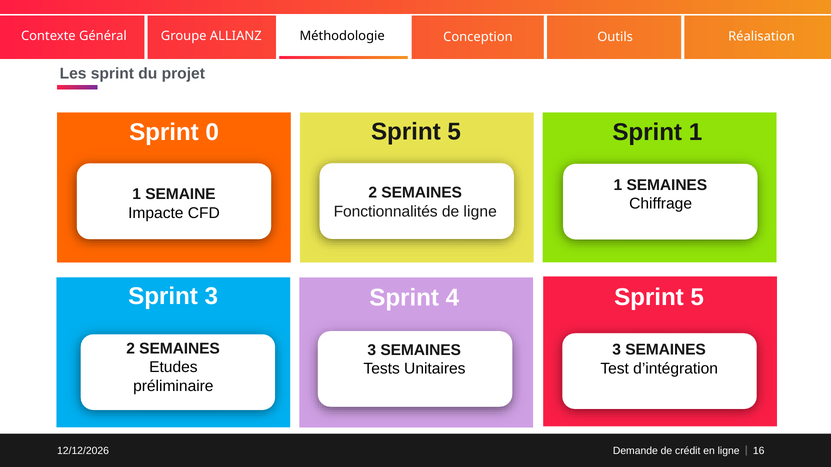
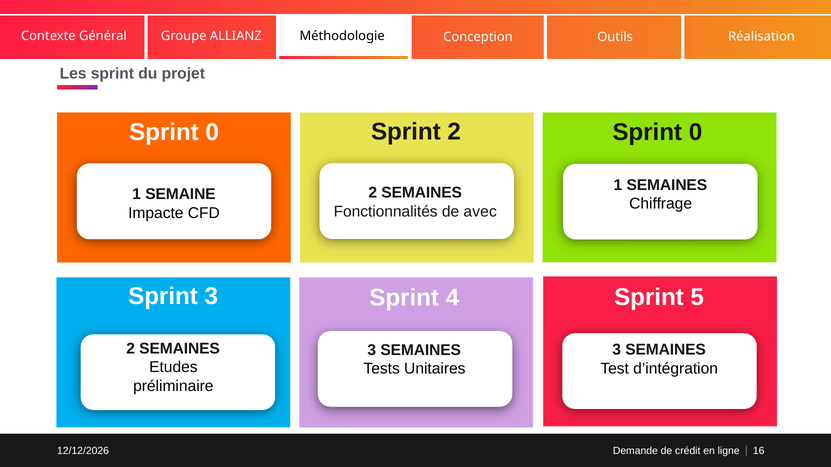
5 at (454, 132): 5 -> 2
1 at (696, 132): 1 -> 0
de ligne: ligne -> avec
